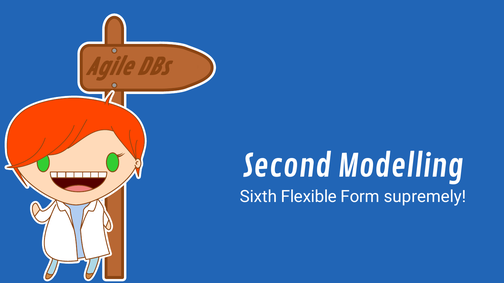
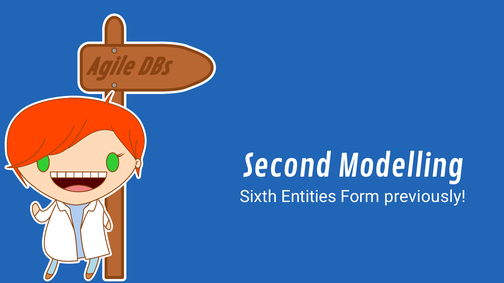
Flexible: Flexible -> Entities
supremely: supremely -> previously
